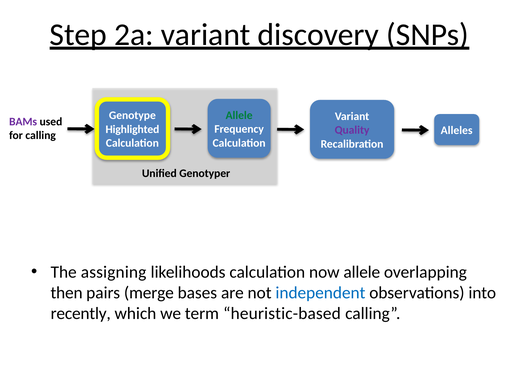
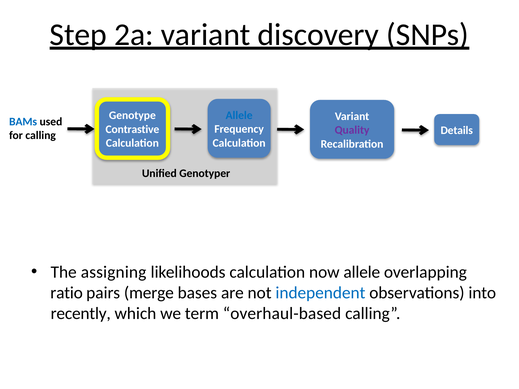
Allele at (239, 115) colour: green -> blue
BAMs colour: purple -> blue
Highlighted: Highlighted -> Contrastive
Alleles: Alleles -> Details
then: then -> ratio
heuristic-based: heuristic-based -> overhaul-based
